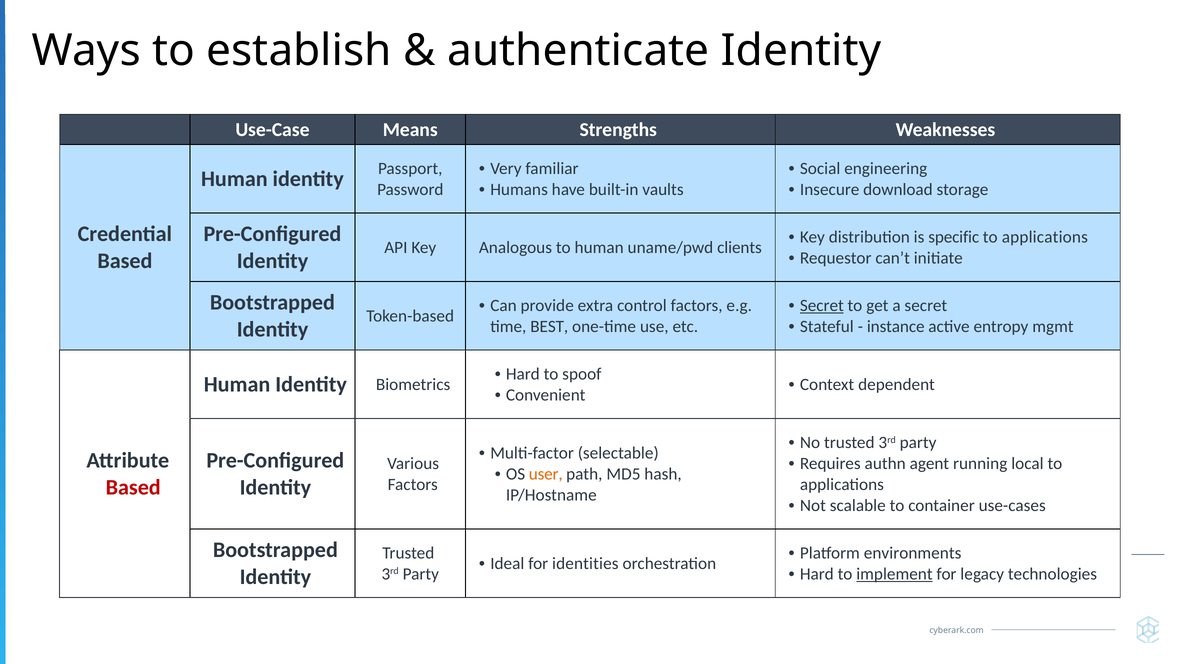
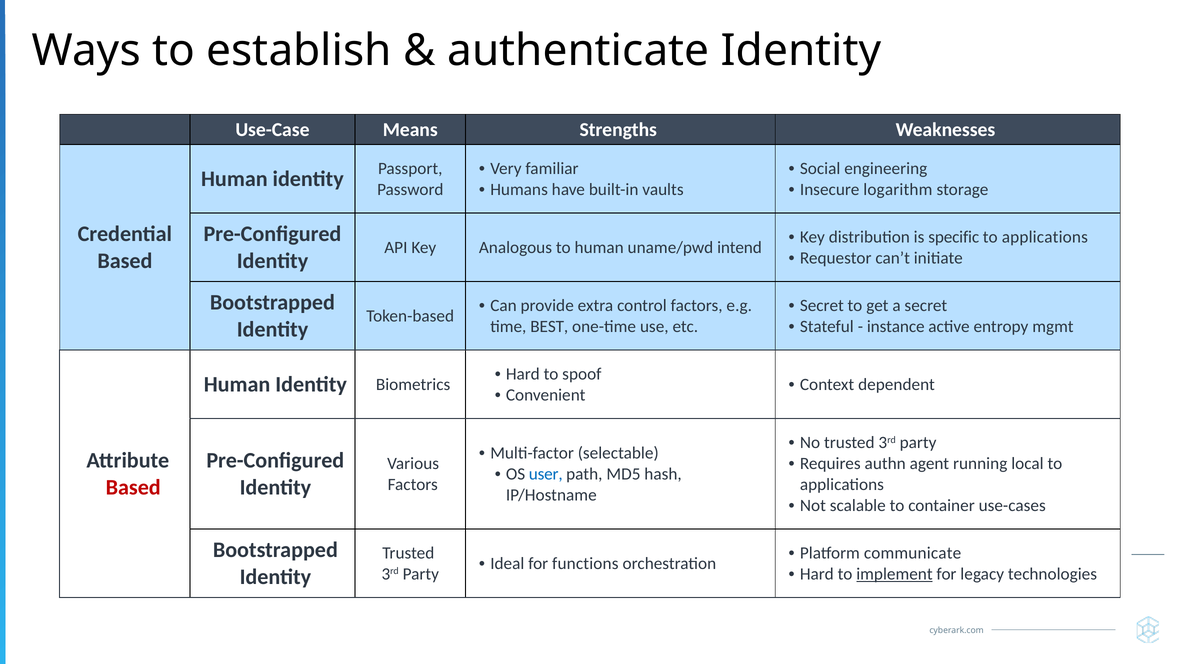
download: download -> logarithm
clients: clients -> intend
Secret at (822, 305) underline: present -> none
user colour: orange -> blue
environments: environments -> communicate
identities: identities -> functions
